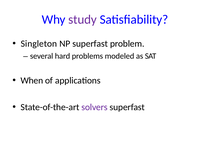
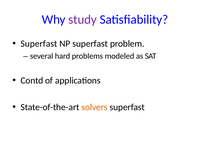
Singleton at (39, 44): Singleton -> Superfast
When: When -> Contd
solvers colour: purple -> orange
